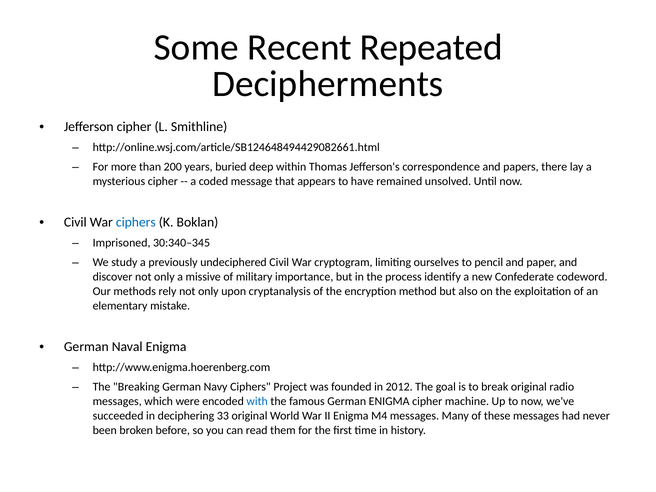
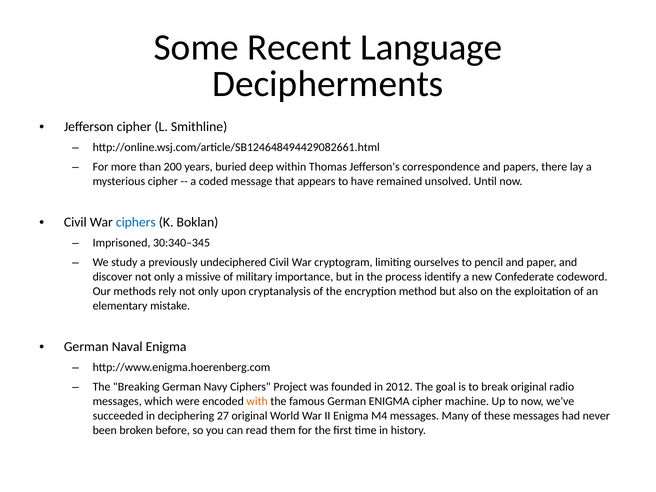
Repeated: Repeated -> Language
with colour: blue -> orange
33: 33 -> 27
